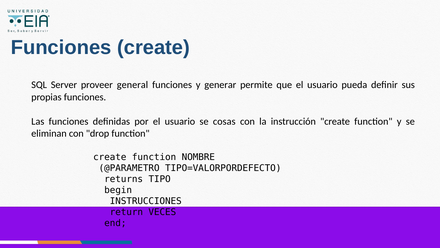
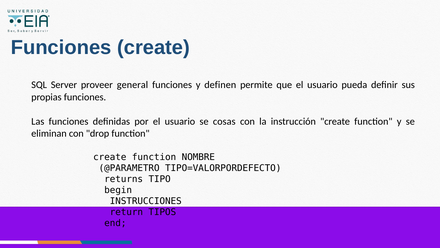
generar: generar -> definen
VECES: VECES -> TIPOS
